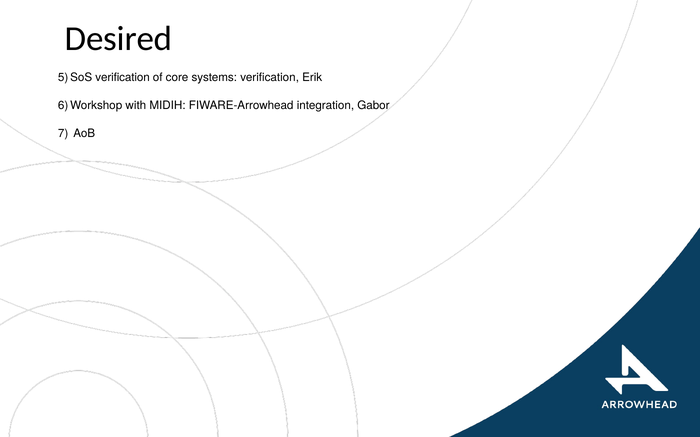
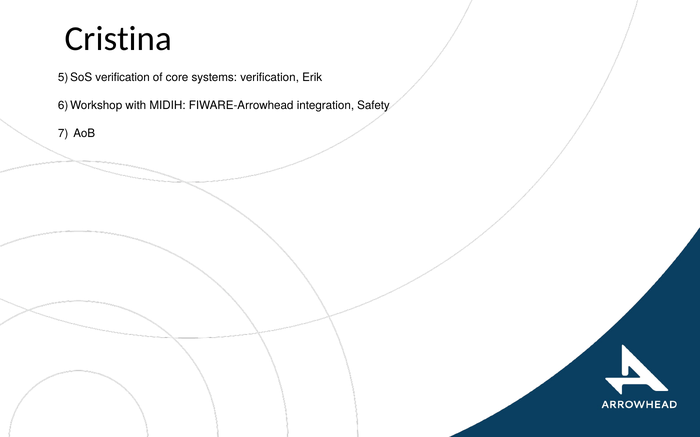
Desired: Desired -> Cristina
Gabor: Gabor -> Safety
